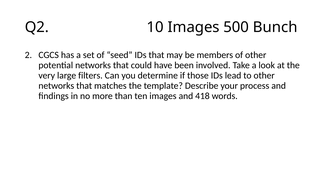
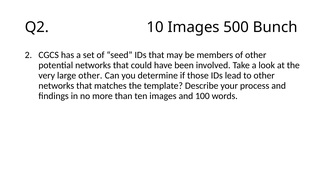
large filters: filters -> other
418: 418 -> 100
